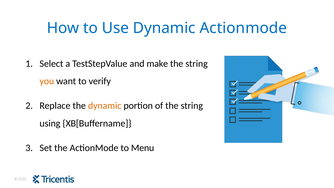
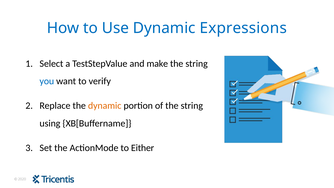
Dynamic Actionmode: Actionmode -> Expressions
you colour: orange -> blue
Menu: Menu -> Either
